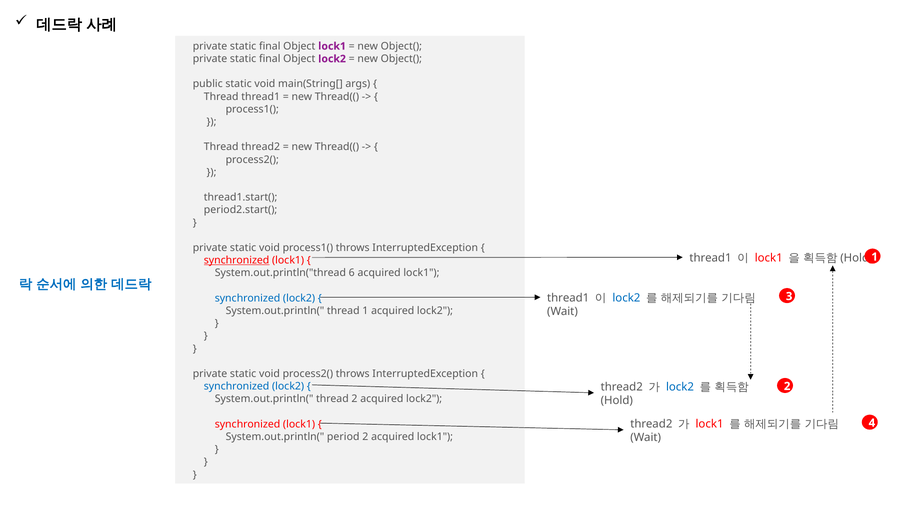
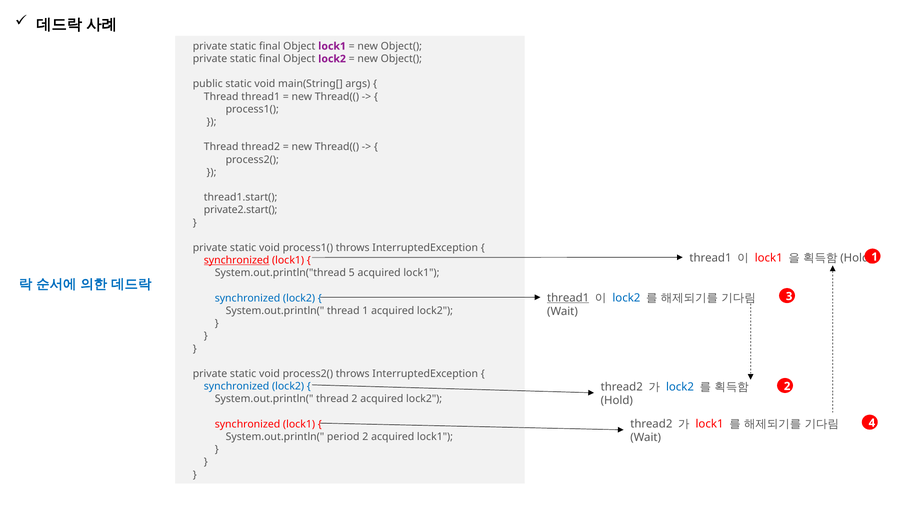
period2.start(: period2.start( -> private2.start(
6: 6 -> 5
thread1 at (568, 298) underline: none -> present
